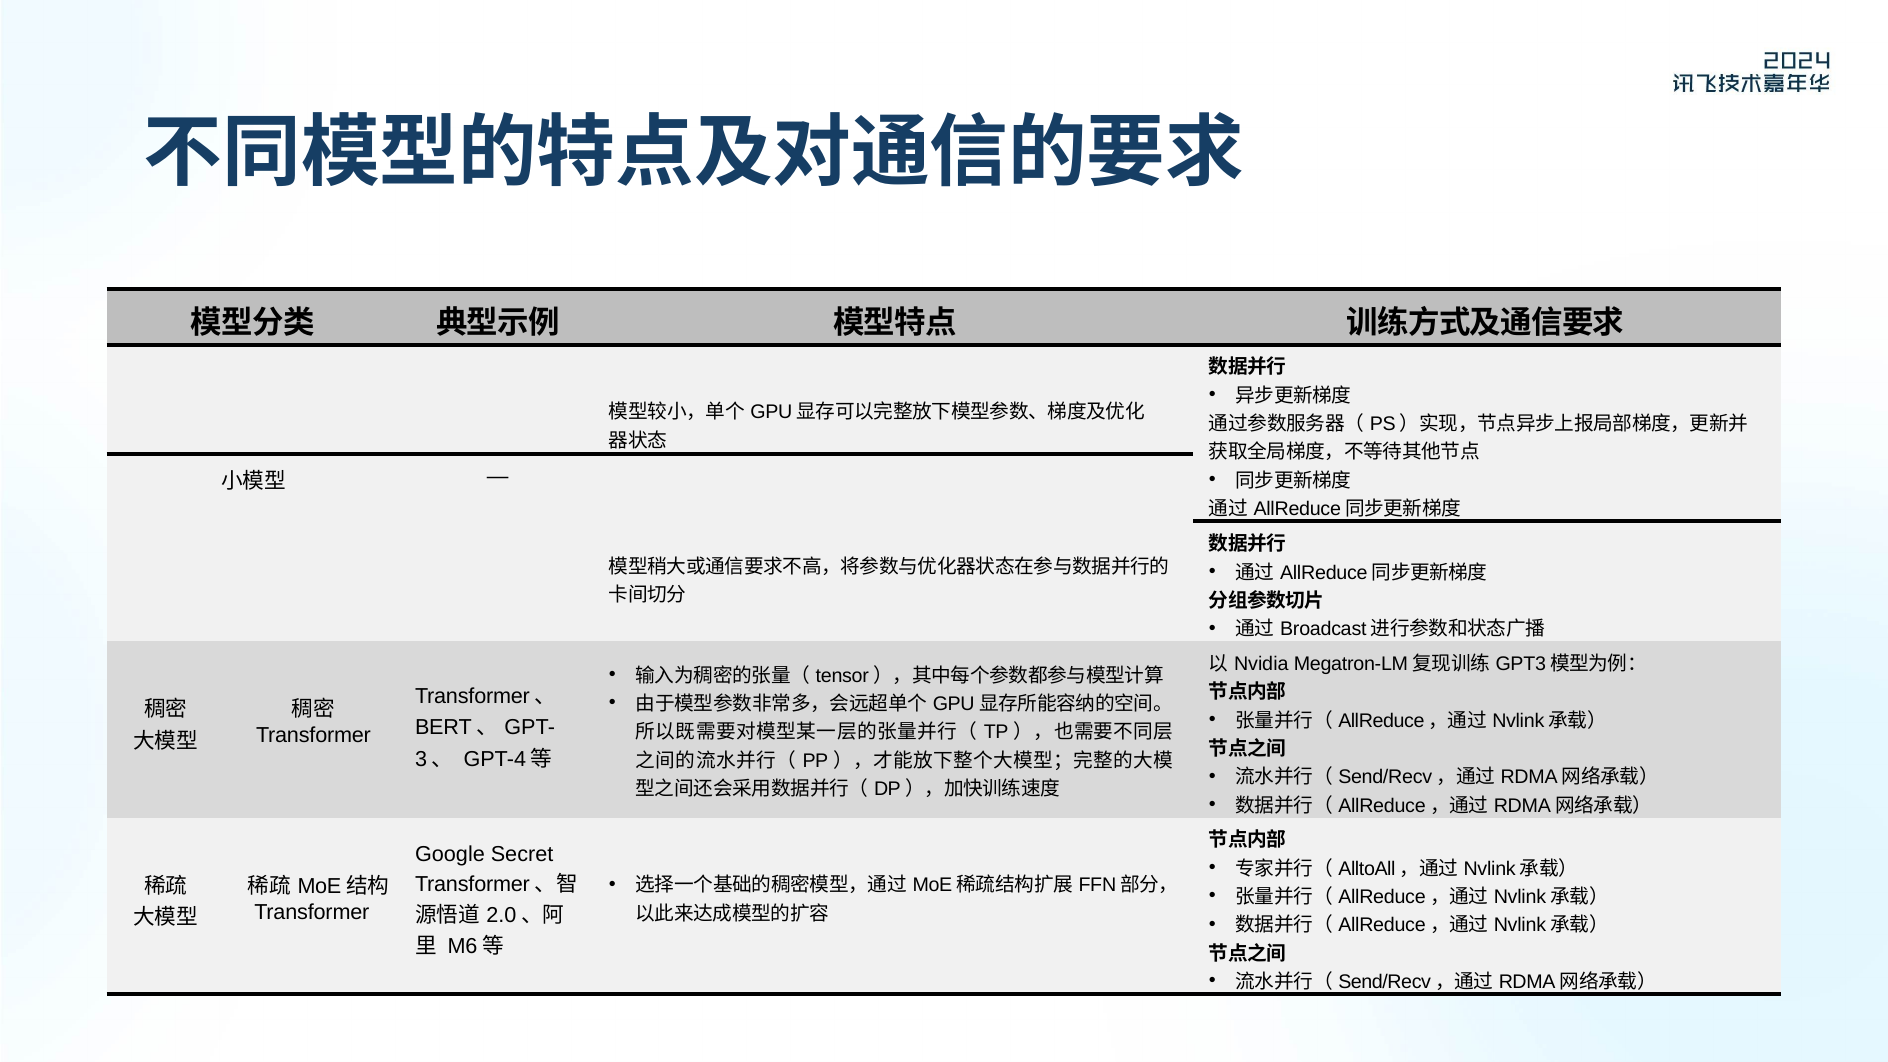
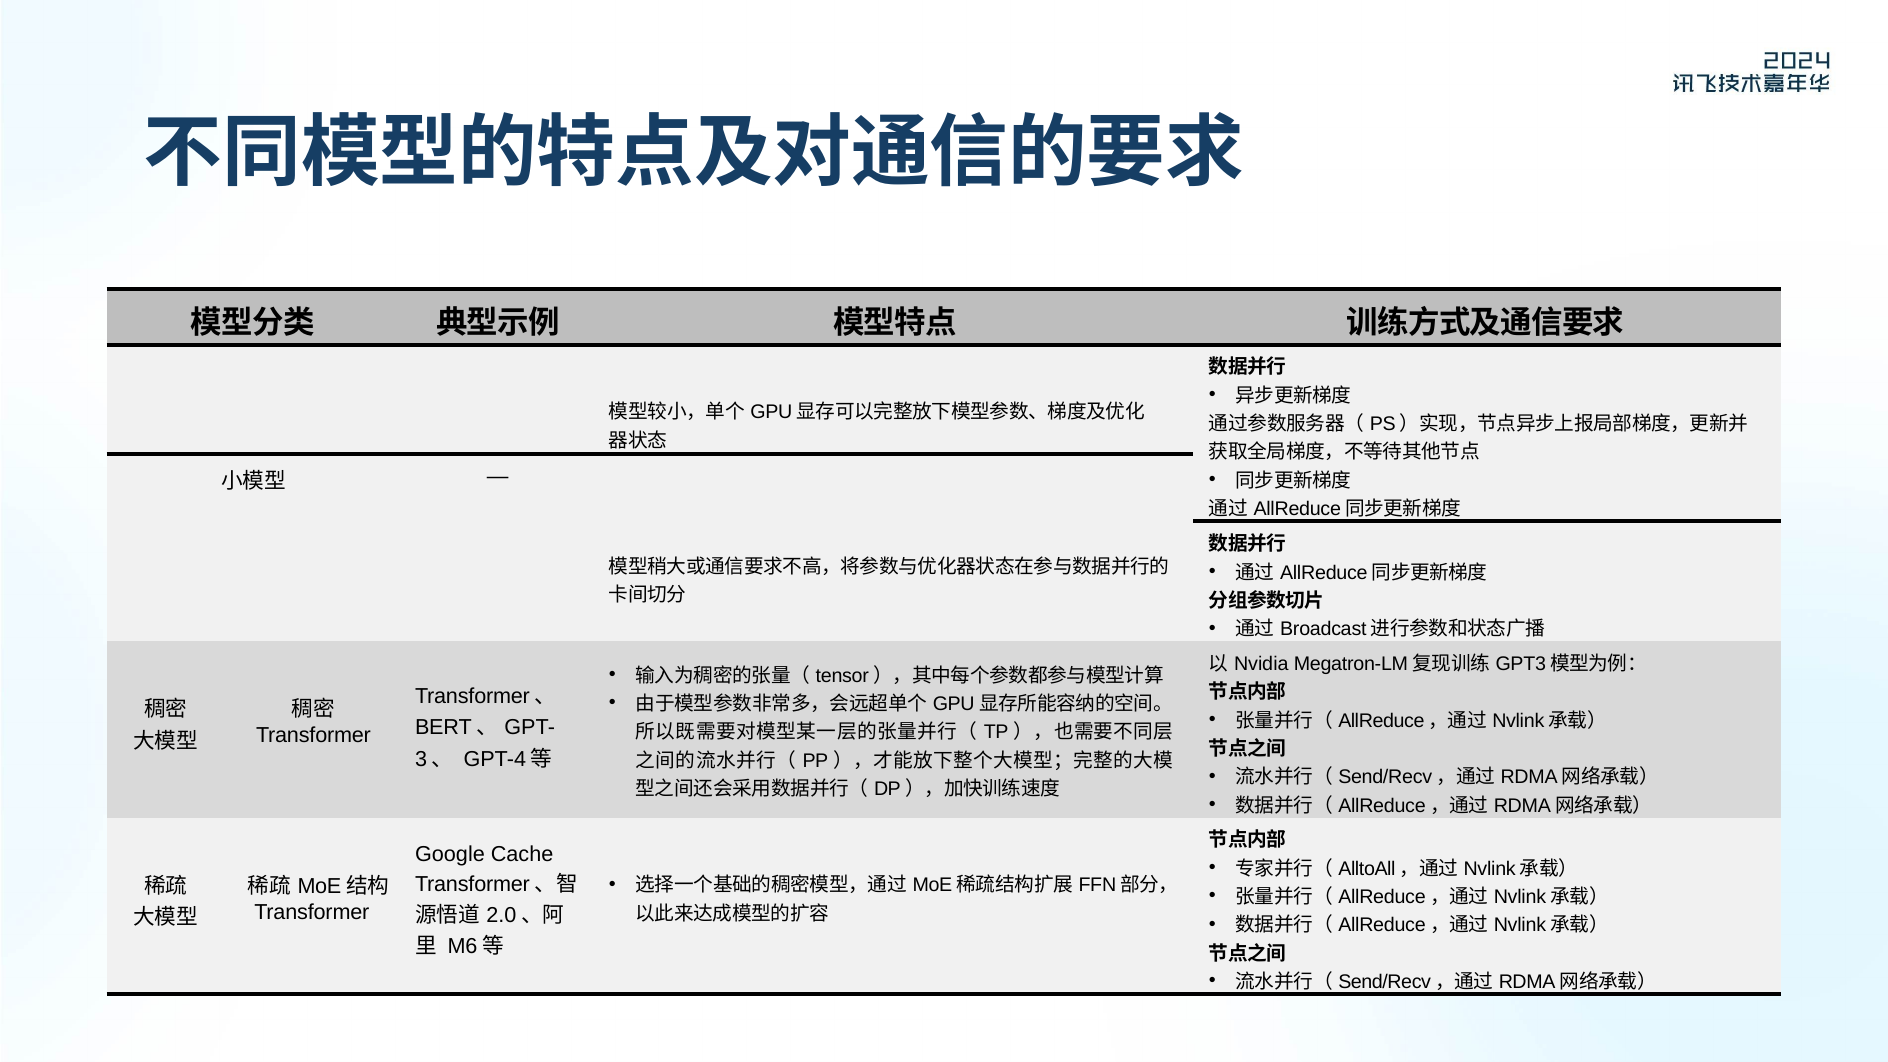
Secret: Secret -> Cache
